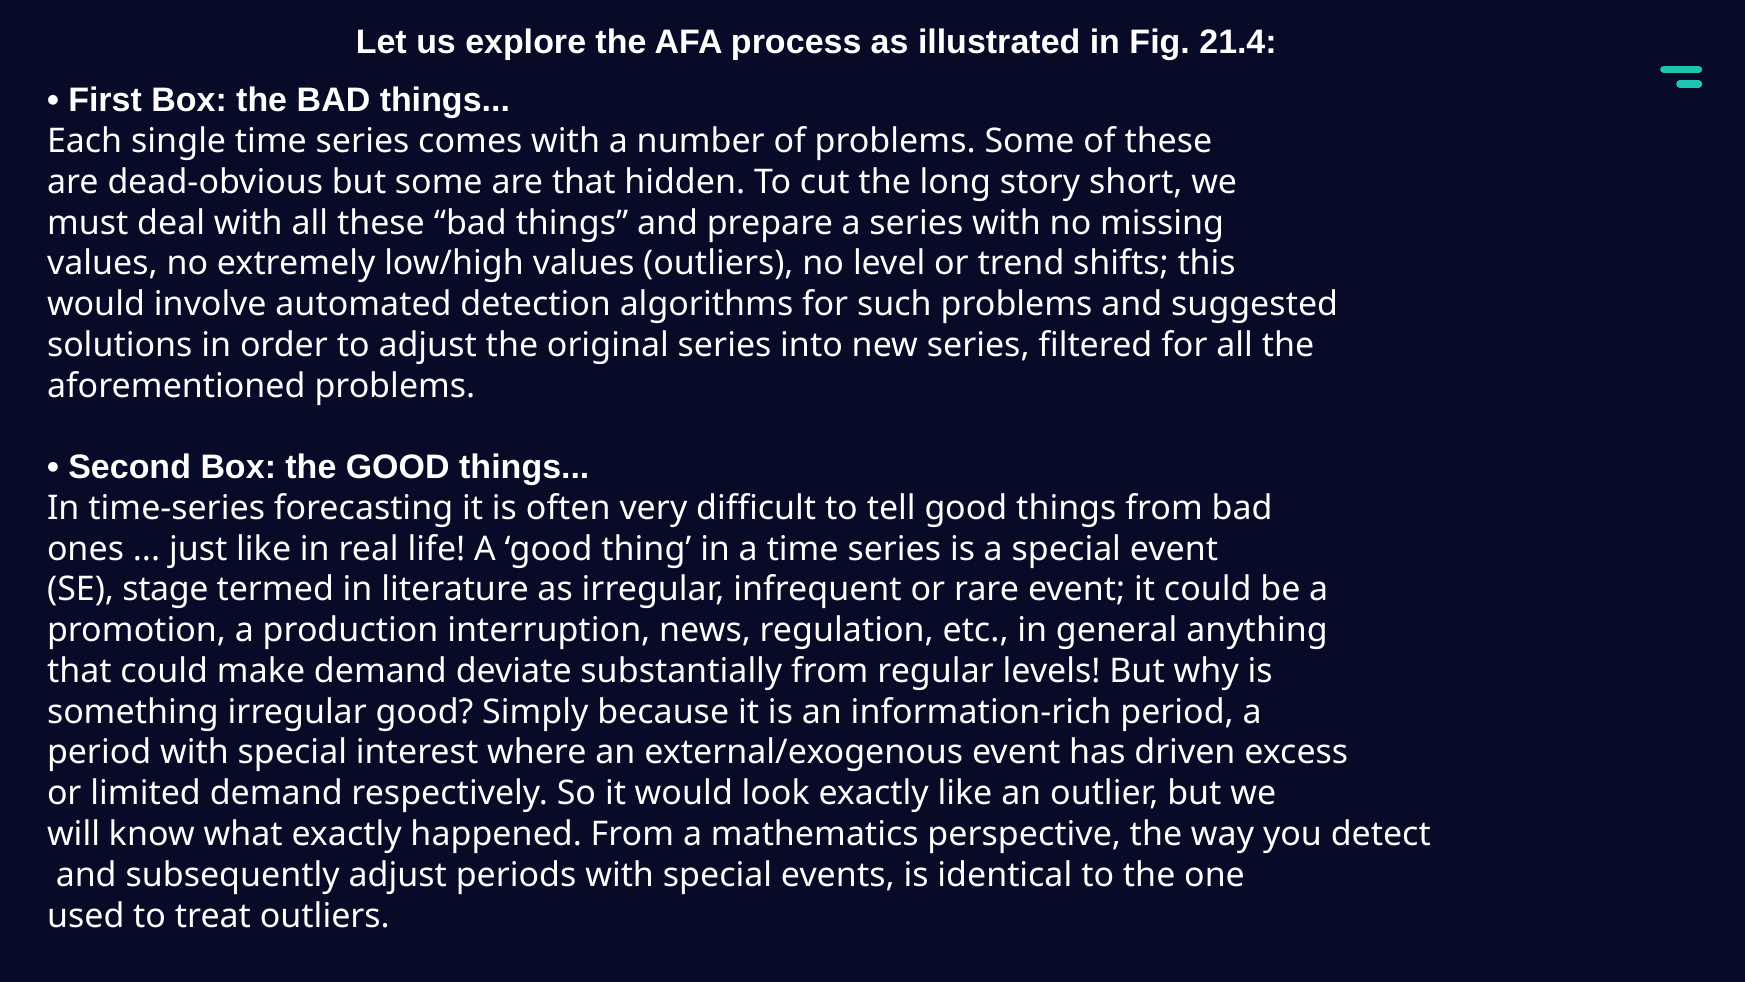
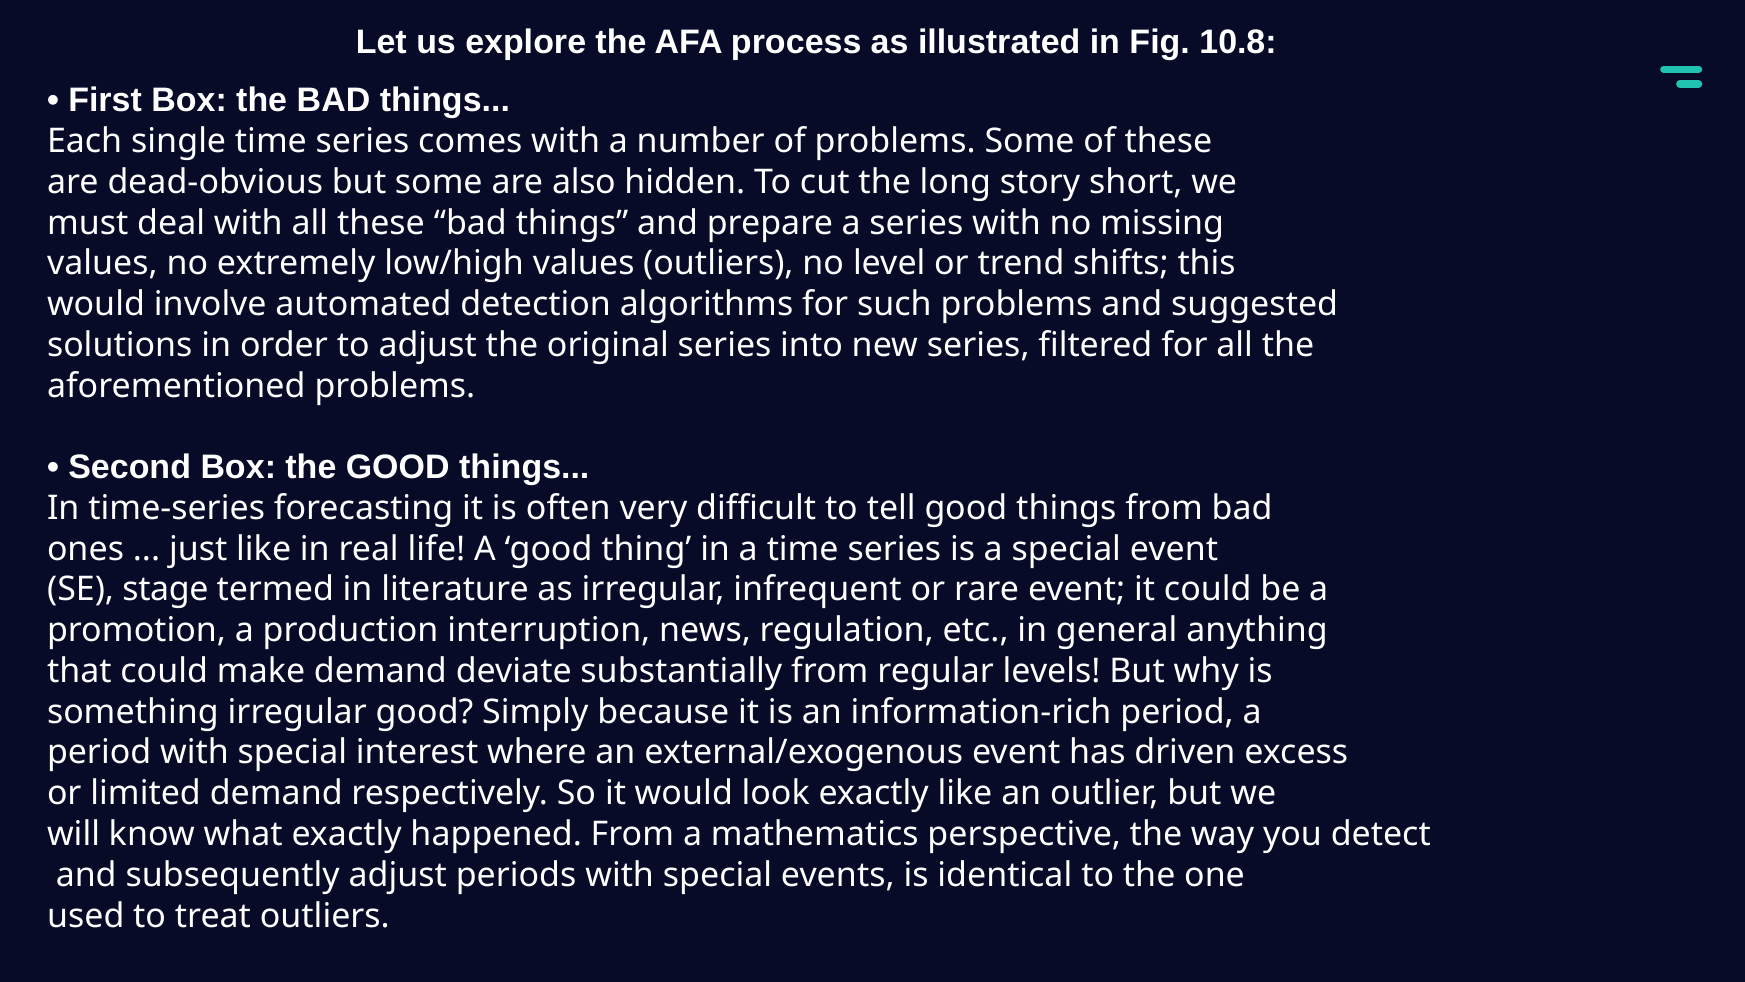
21.4: 21.4 -> 10.8
are that: that -> also
